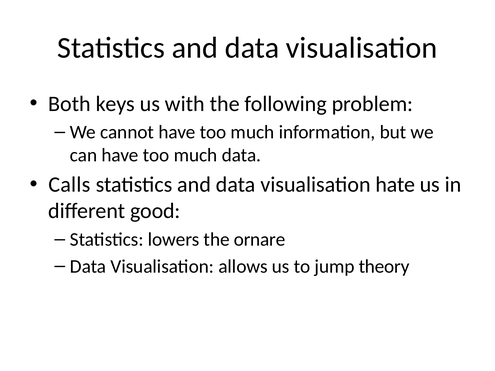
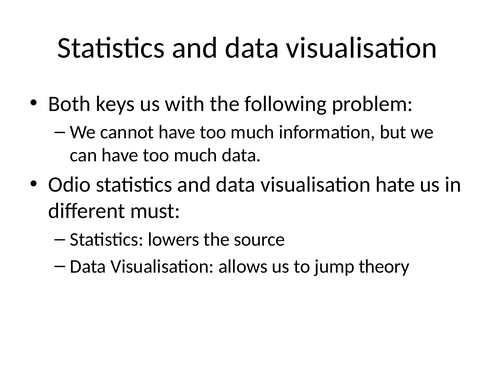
Calls: Calls -> Odio
good: good -> must
ornare: ornare -> source
